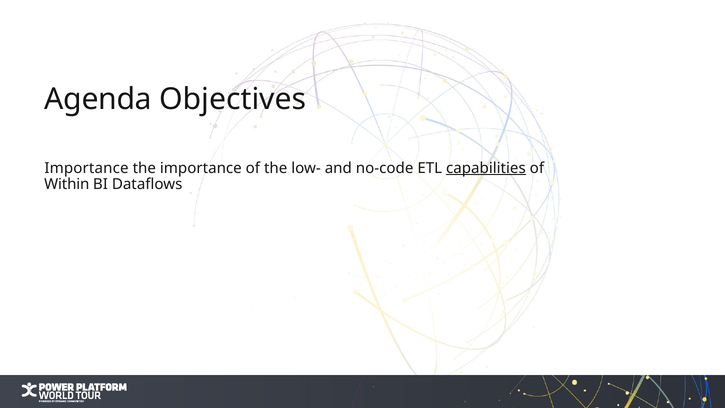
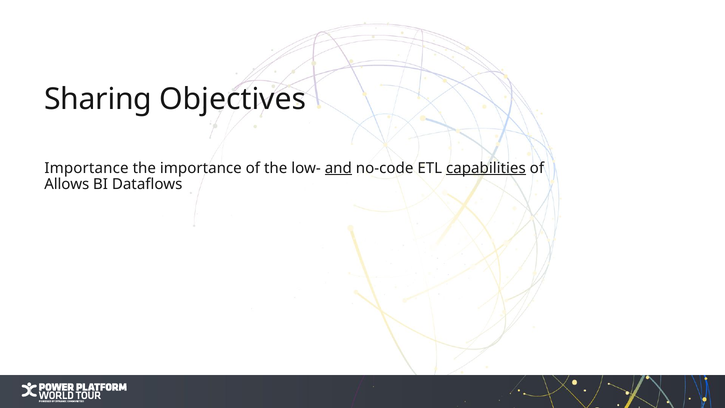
Agenda: Agenda -> Sharing
and underline: none -> present
Within: Within -> Allows
